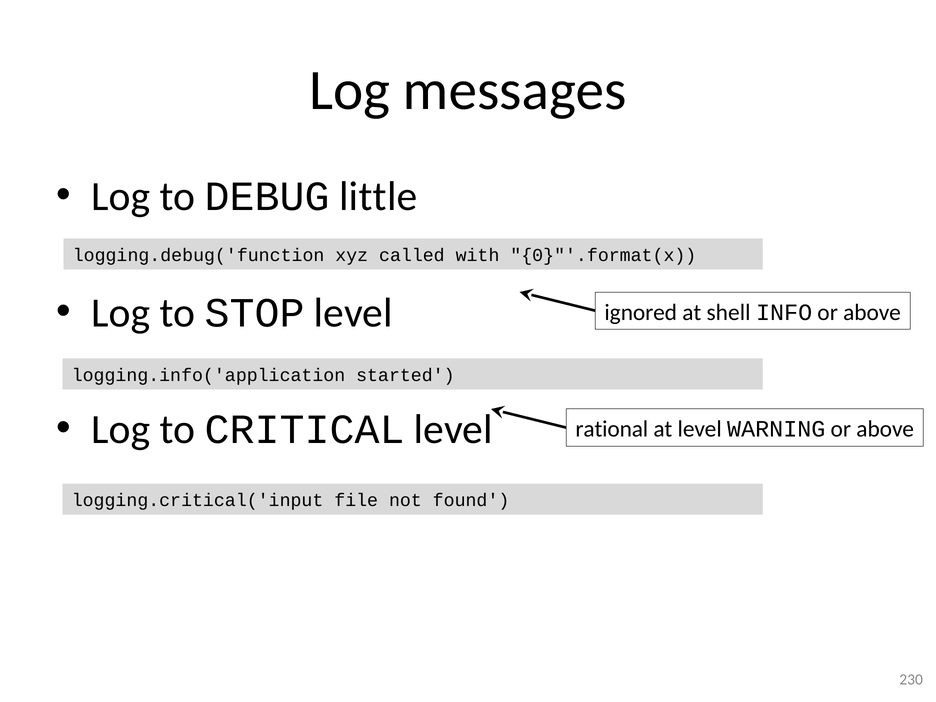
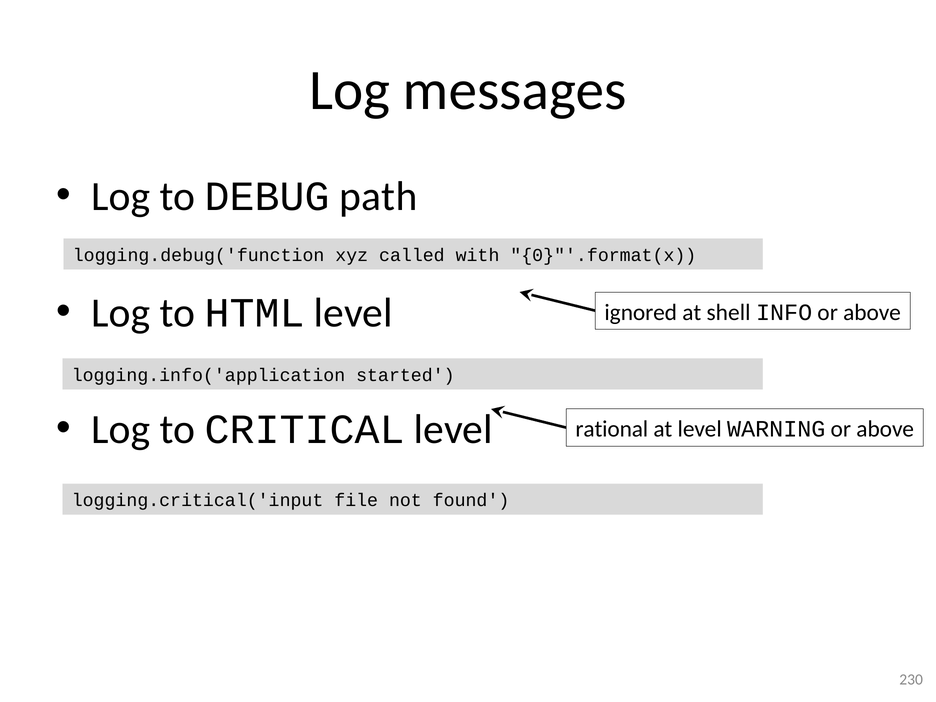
little: little -> path
STOP: STOP -> HTML
